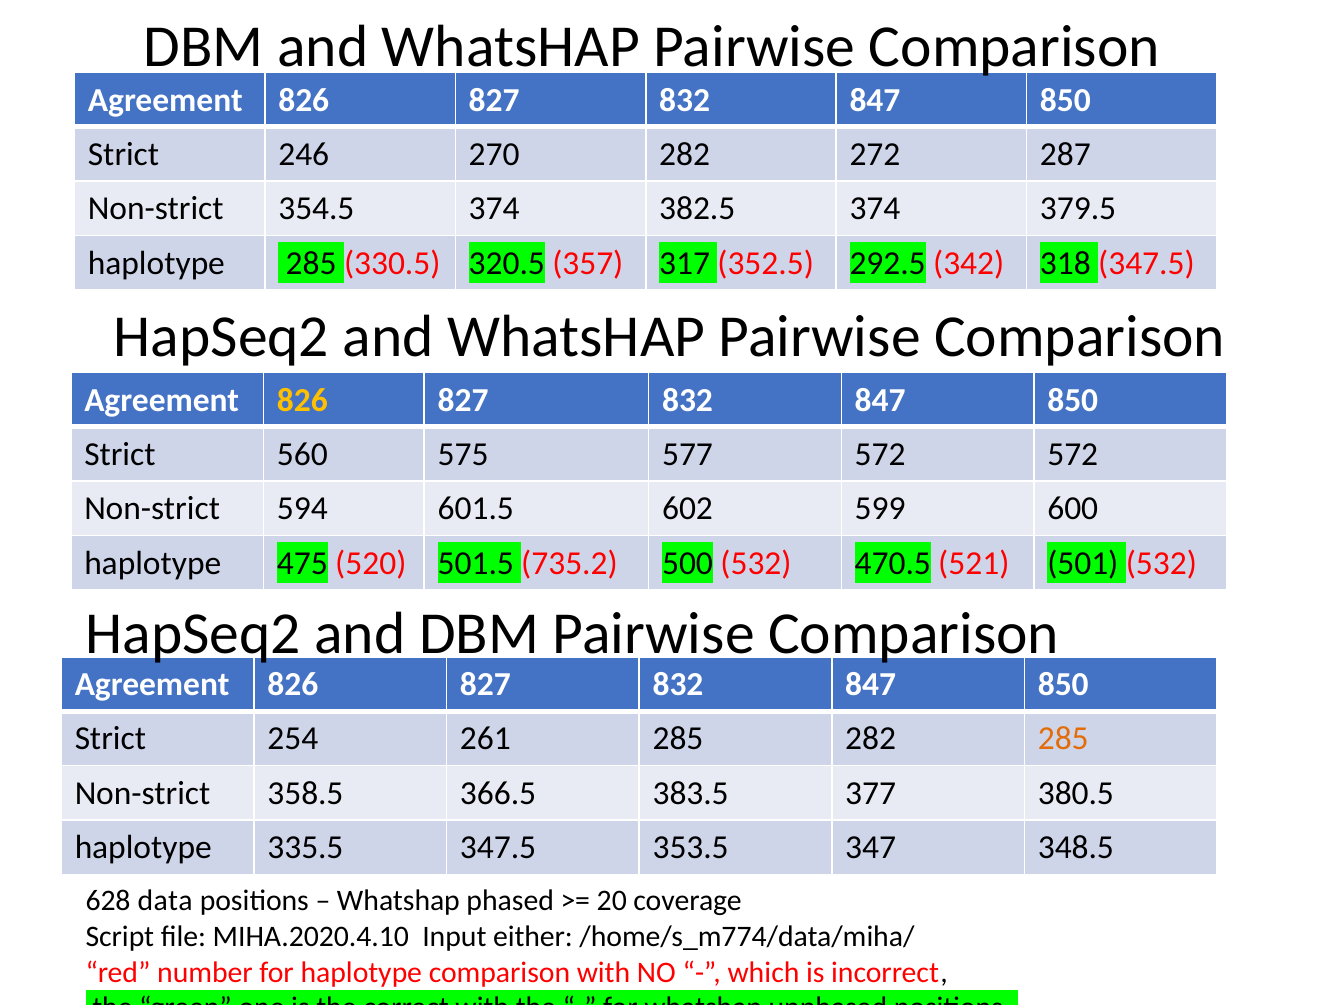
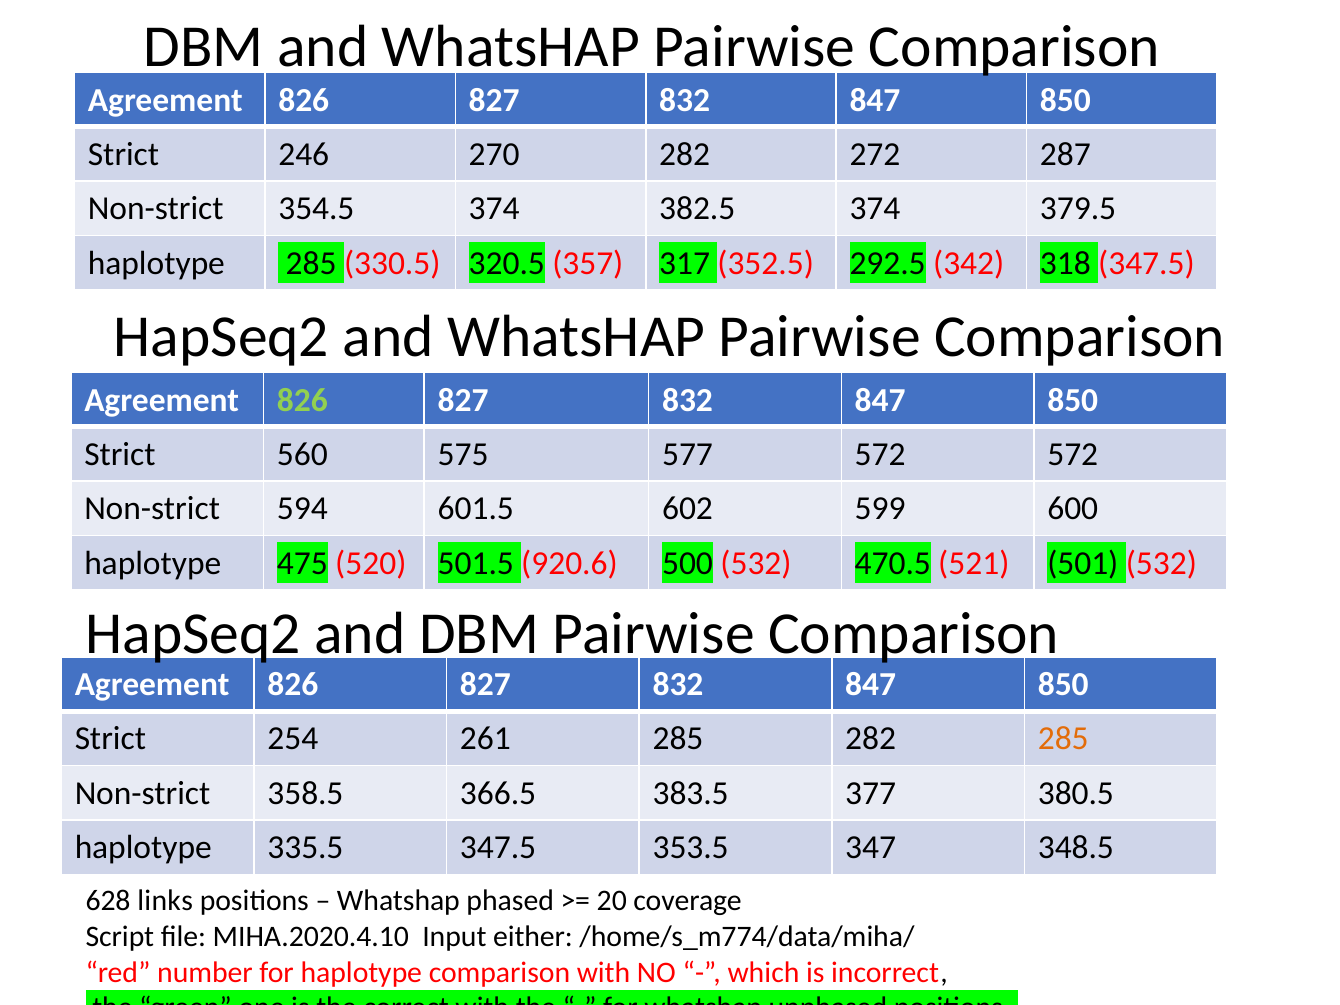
826 at (302, 400) colour: yellow -> light green
735.2: 735.2 -> 920.6
data: data -> links
